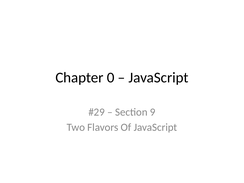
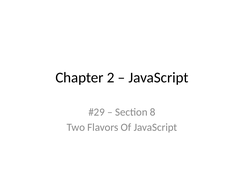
0: 0 -> 2
9: 9 -> 8
